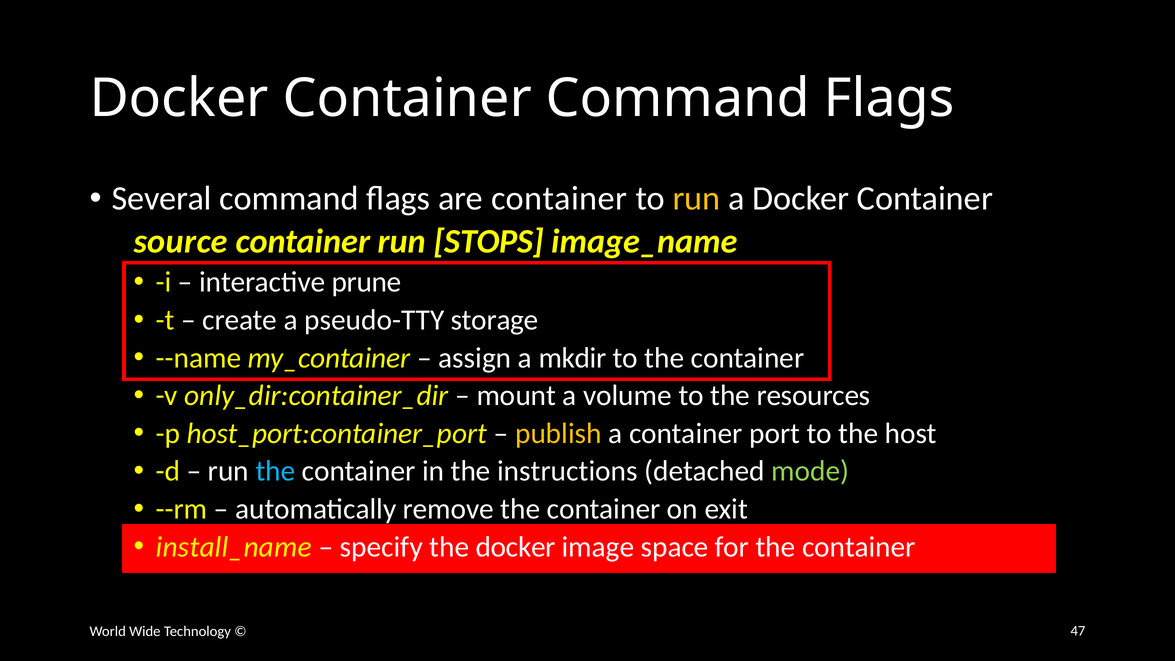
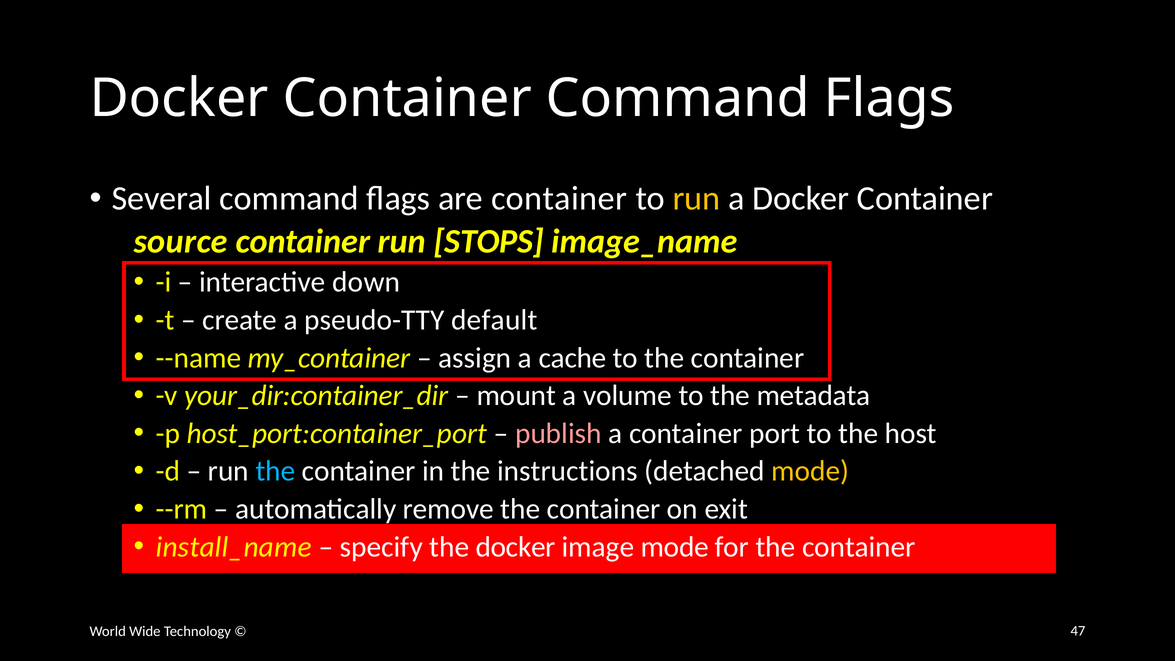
prune: prune -> down
storage: storage -> default
mkdir: mkdir -> cache
only_dir:container_dir: only_dir:container_dir -> your_dir:container_dir
resources: resources -> metadata
publish colour: yellow -> pink
mode at (810, 471) colour: light green -> yellow
image space: space -> mode
